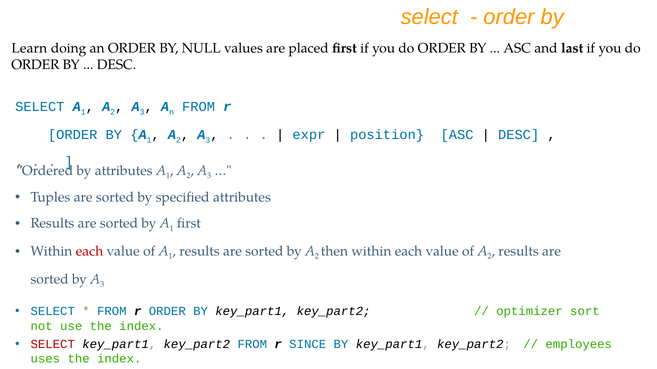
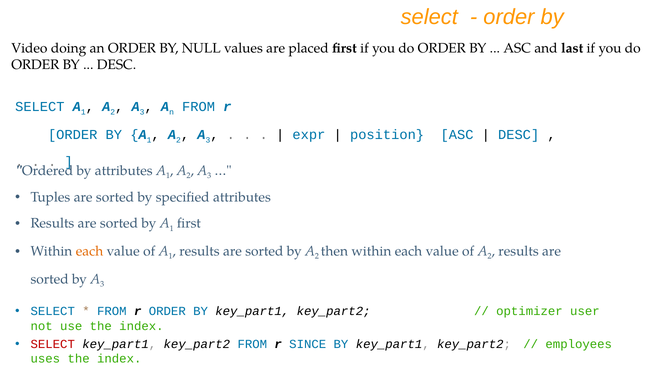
Learn: Learn -> Video
each at (90, 251) colour: red -> orange
sort: sort -> user
